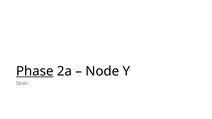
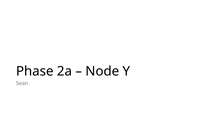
Phase underline: present -> none
